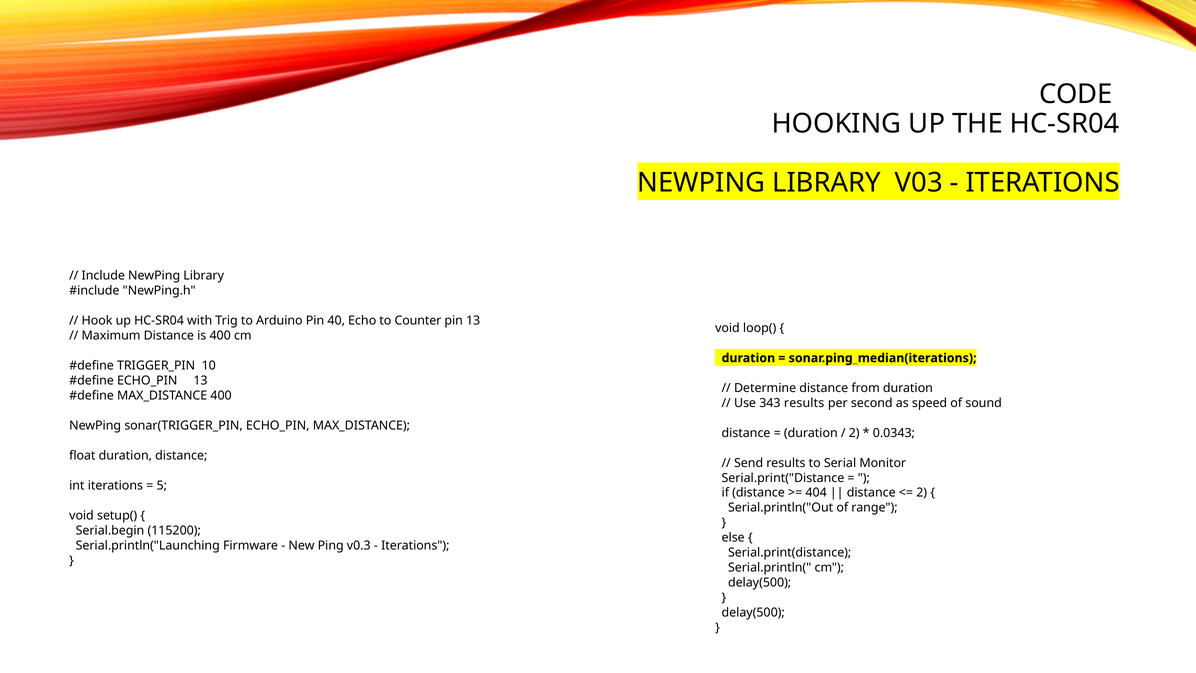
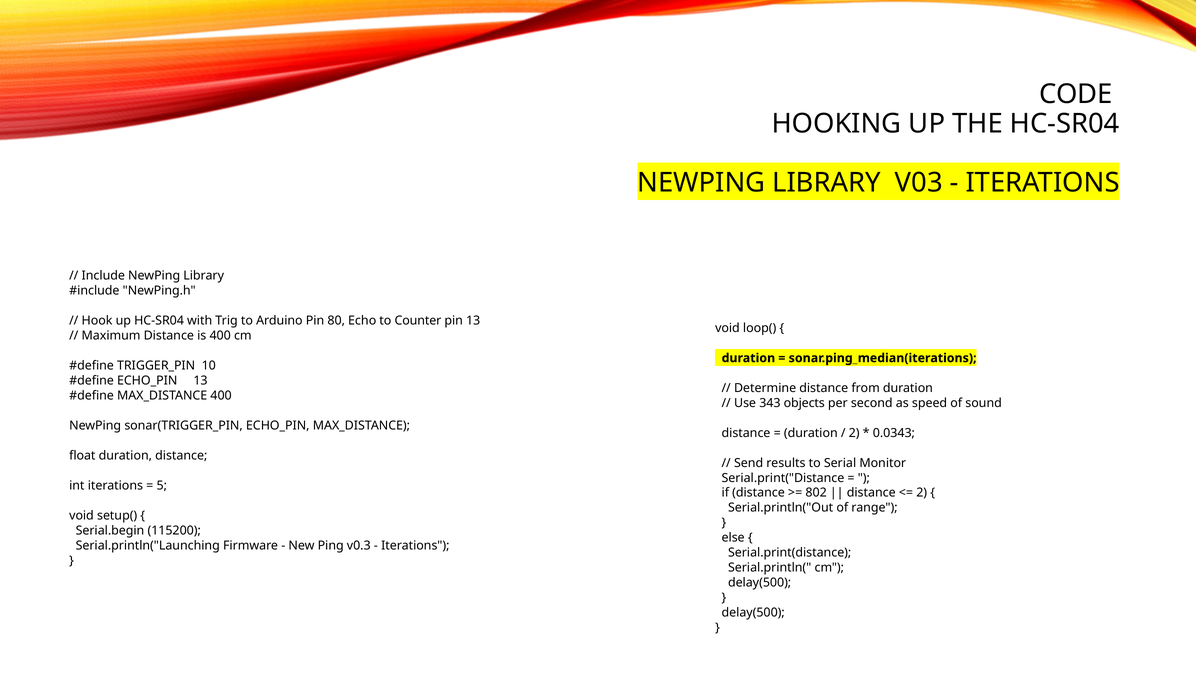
40: 40 -> 80
343 results: results -> objects
404: 404 -> 802
